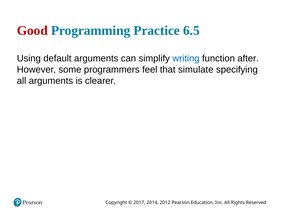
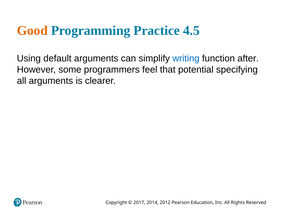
Good colour: red -> orange
6.5: 6.5 -> 4.5
simulate: simulate -> potential
